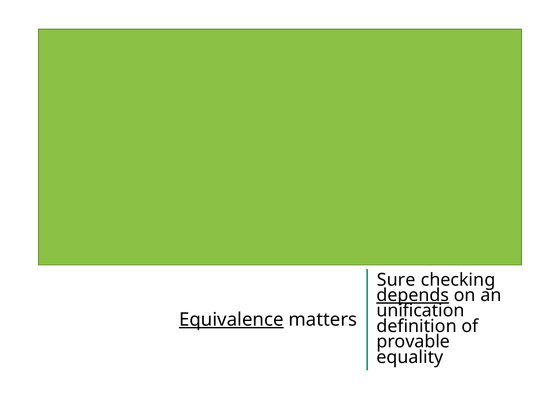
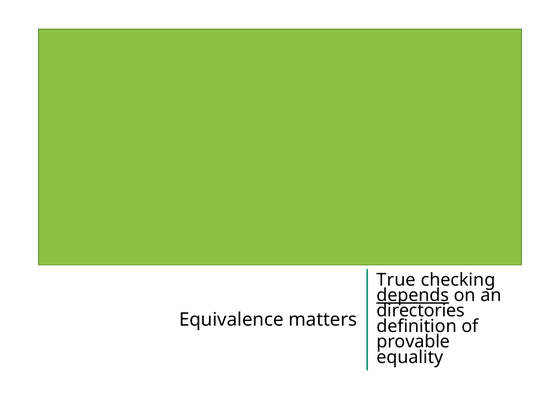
Sure: Sure -> True
unification: unification -> directories
Equivalence underline: present -> none
